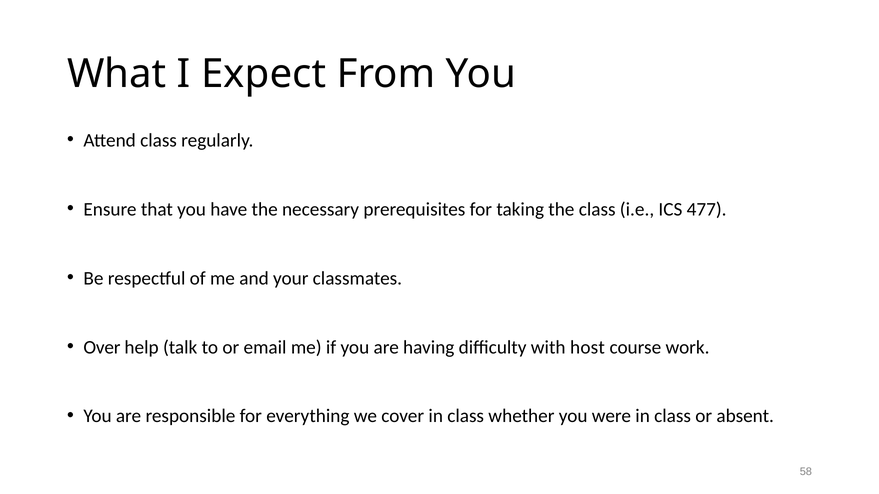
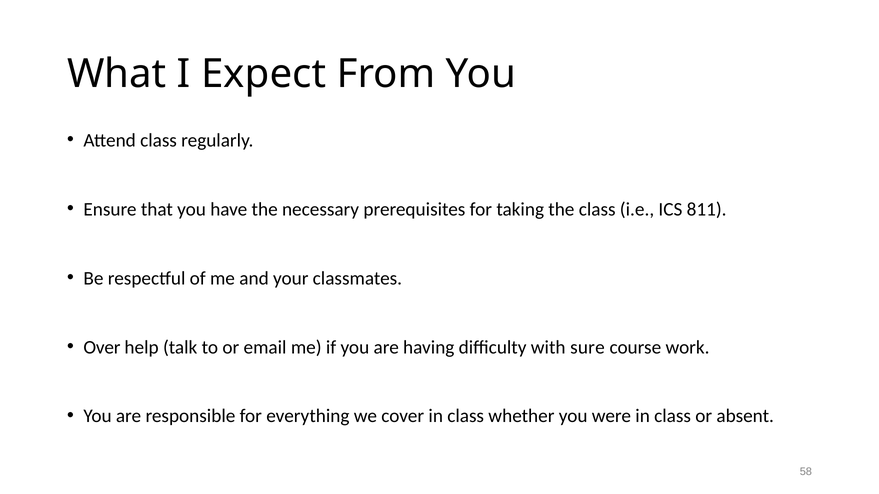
477: 477 -> 811
host: host -> sure
